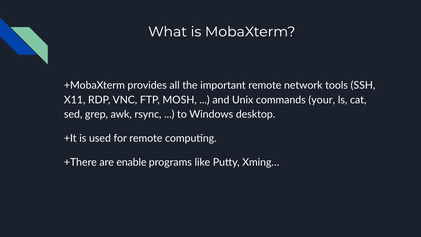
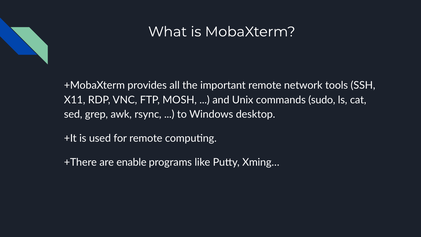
your: your -> sudo
